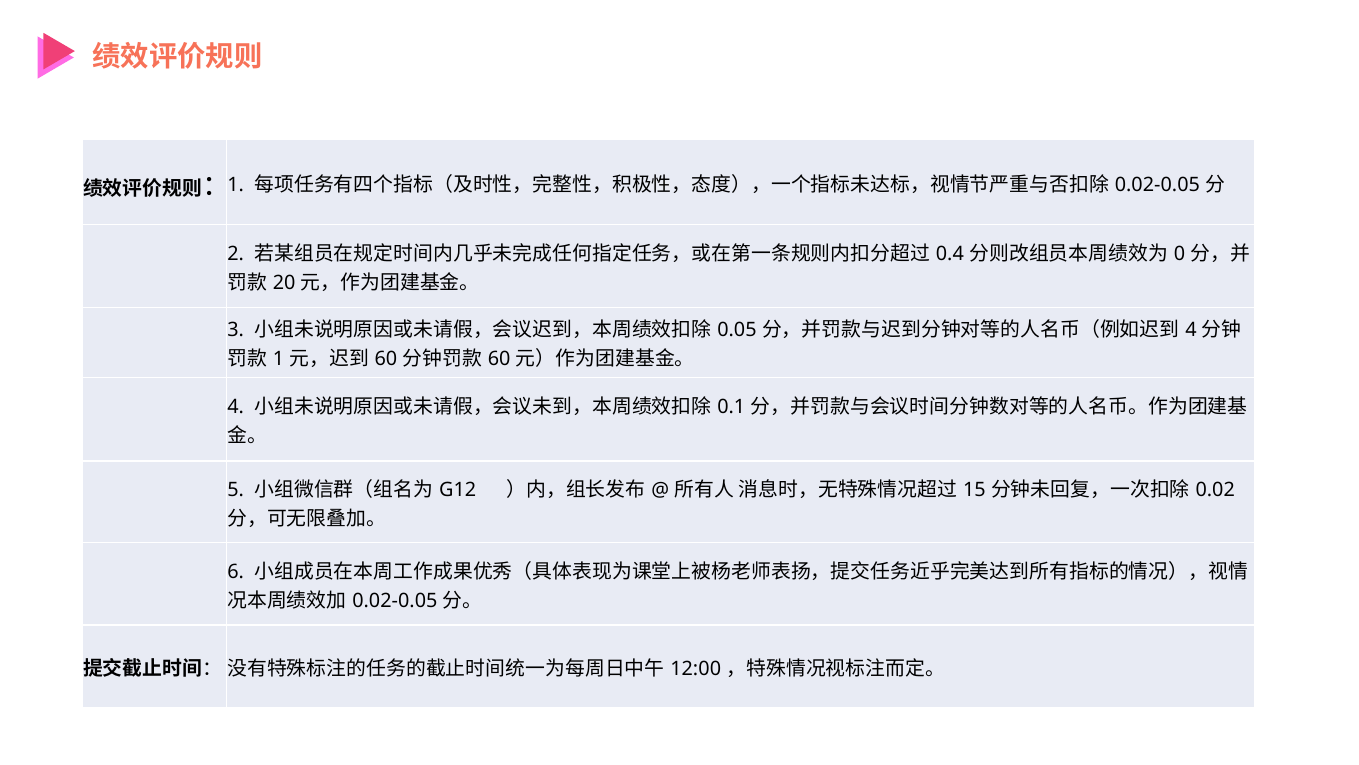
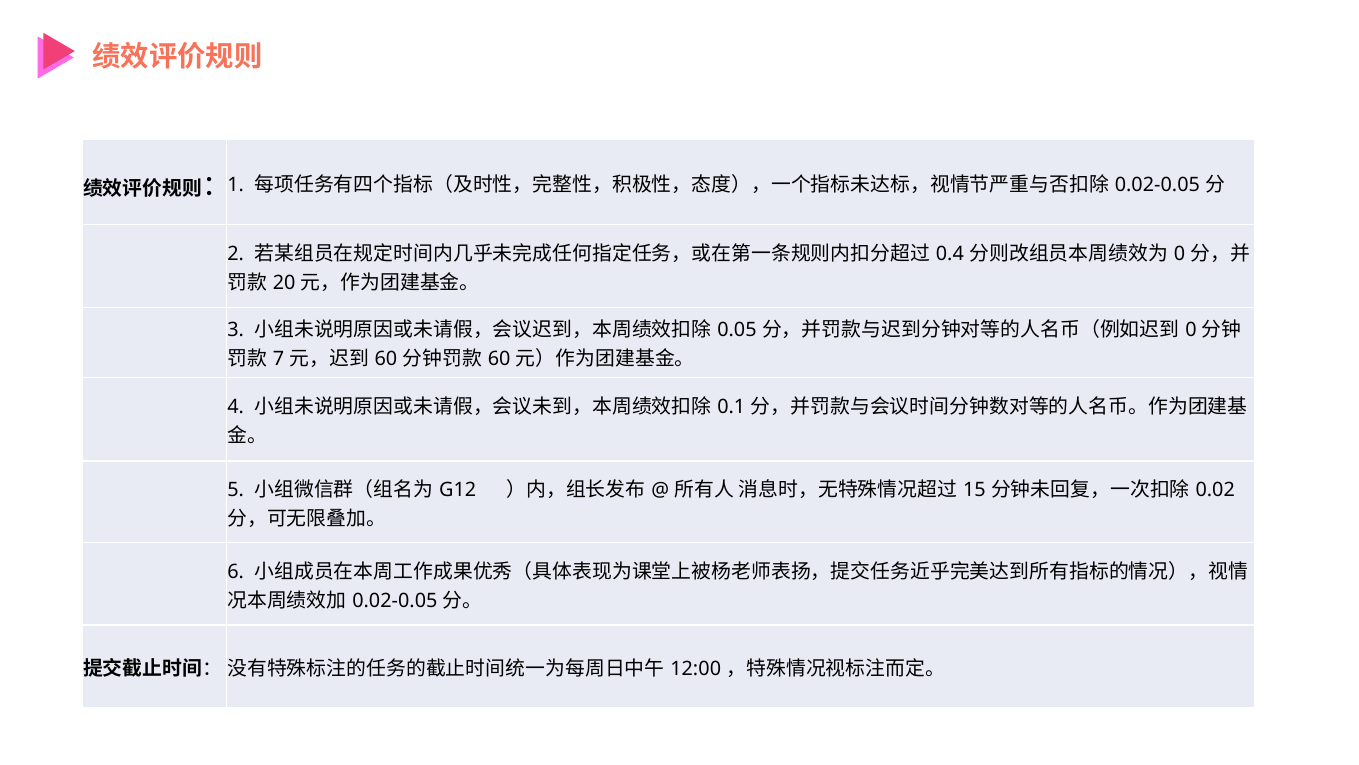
4 at (1191, 330): 4 -> 0
1 at (279, 359): 1 -> 7
